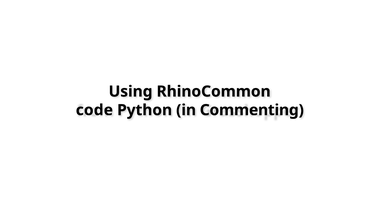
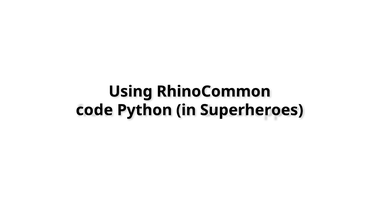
Commenting: Commenting -> Superheroes
